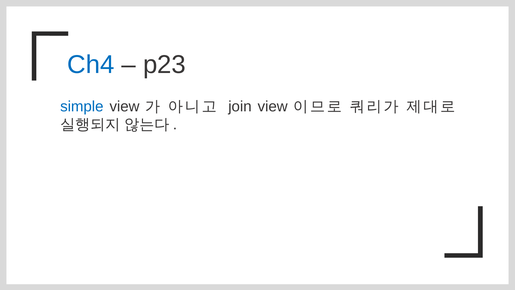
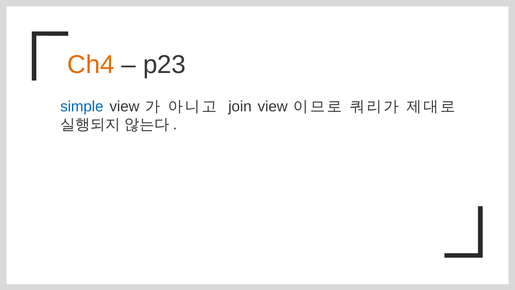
Ch4 colour: blue -> orange
